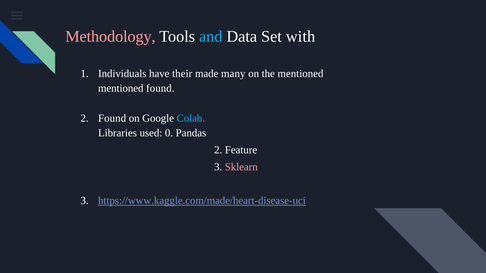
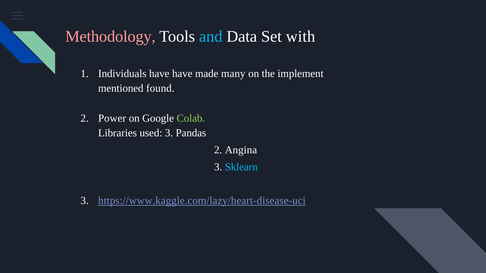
have their: their -> have
the mentioned: mentioned -> implement
2 Found: Found -> Power
Colab colour: light blue -> light green
used 0: 0 -> 3
Feature: Feature -> Angina
Sklearn colour: pink -> light blue
https://www.kaggle.com/made/heart-disease-uci: https://www.kaggle.com/made/heart-disease-uci -> https://www.kaggle.com/lazy/heart-disease-uci
